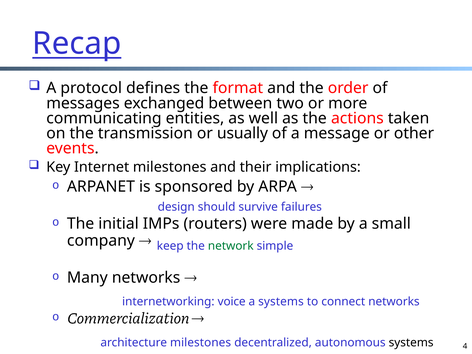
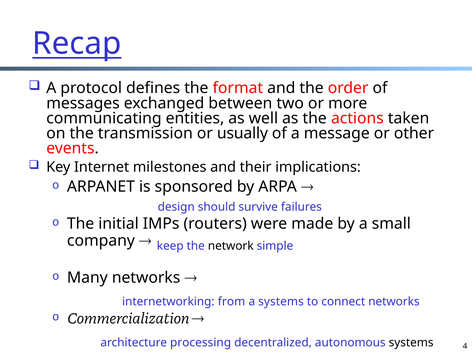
network colour: green -> black
voice: voice -> from
architecture milestones: milestones -> processing
